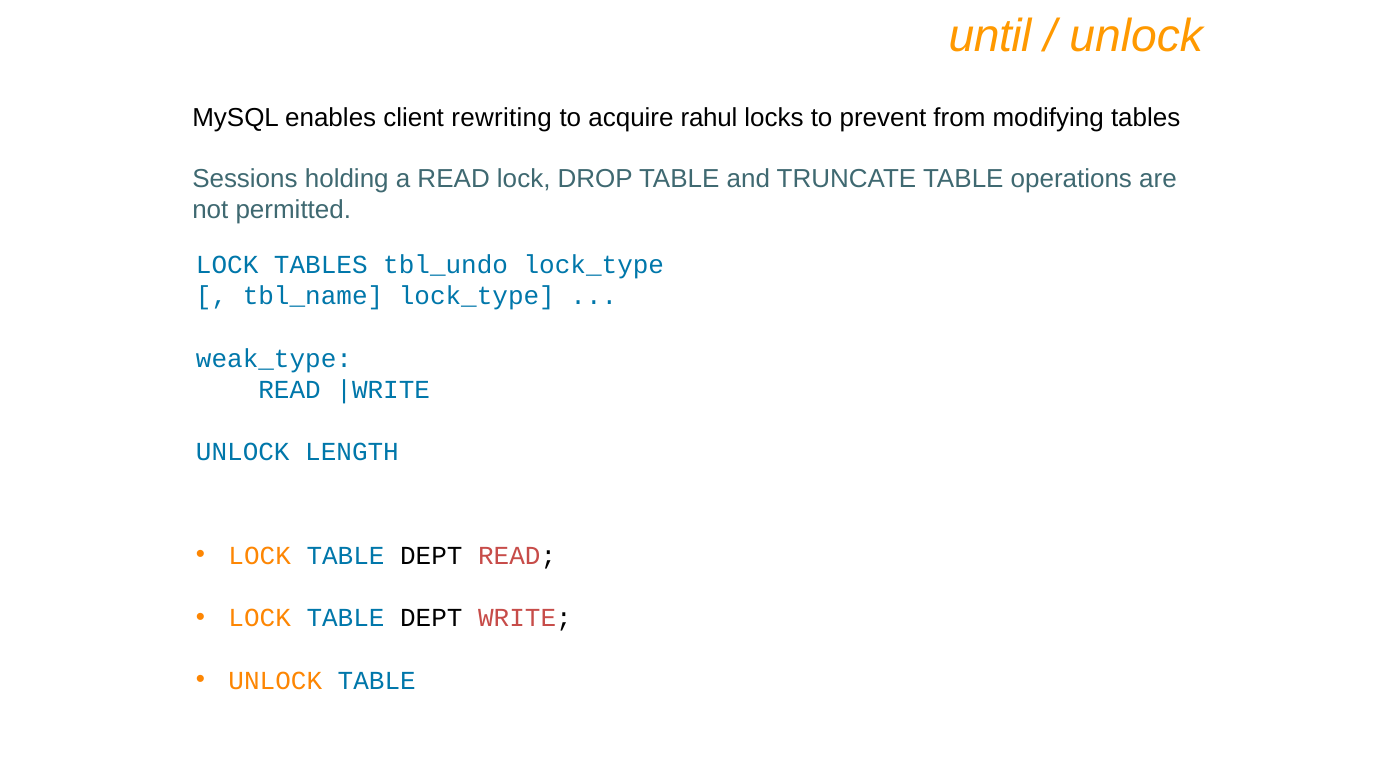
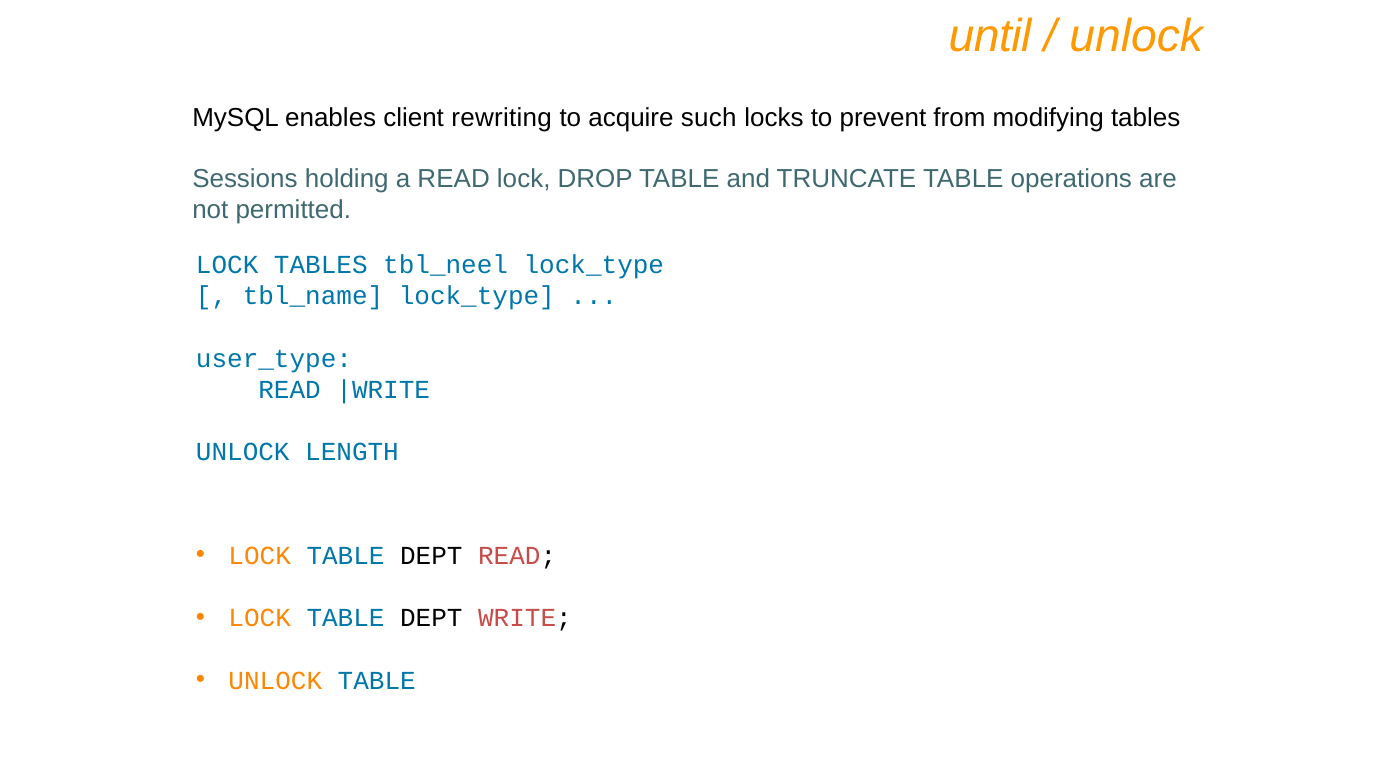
rahul: rahul -> such
tbl_undo: tbl_undo -> tbl_neel
weak_type: weak_type -> user_type
